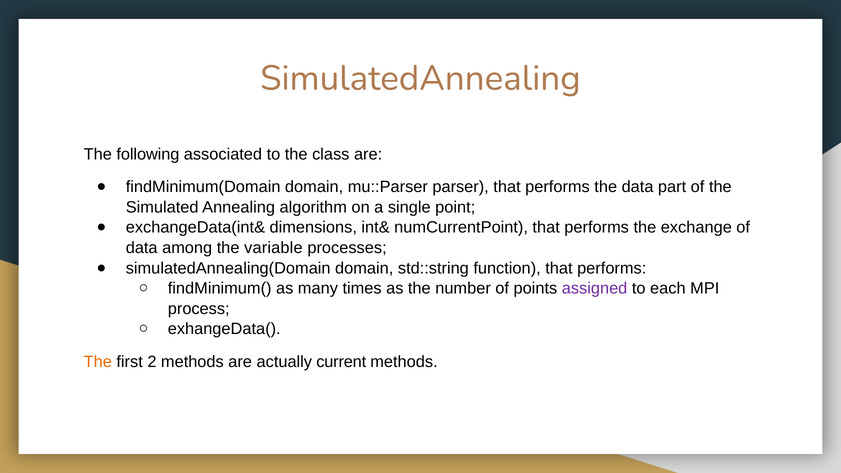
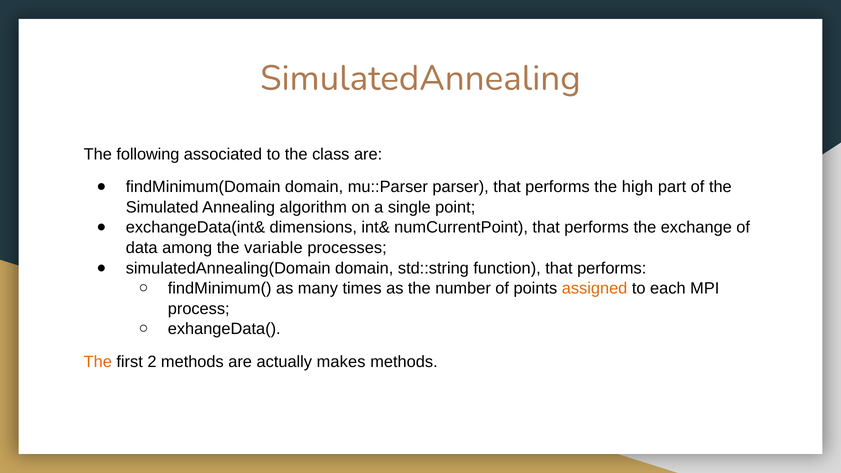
the data: data -> high
assigned colour: purple -> orange
current: current -> makes
